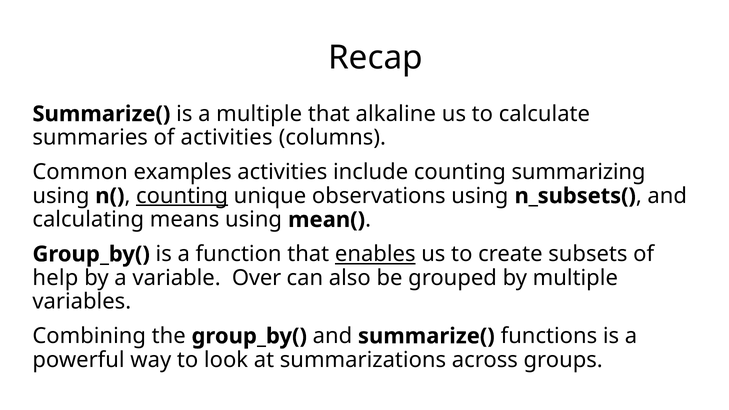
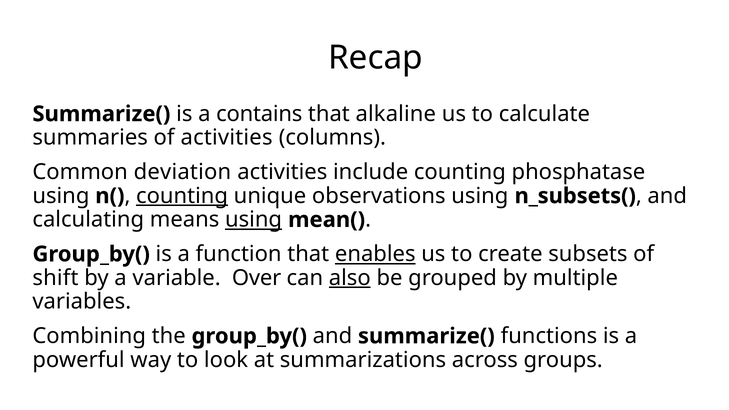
a multiple: multiple -> contains
examples: examples -> deviation
summarizing: summarizing -> phosphatase
using at (254, 220) underline: none -> present
help: help -> shift
also underline: none -> present
